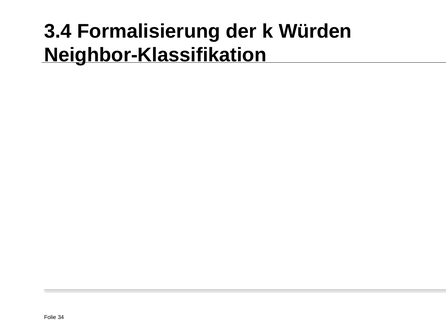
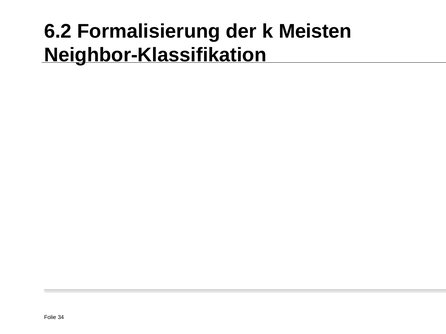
3.4: 3.4 -> 6.2
Würden: Würden -> Meisten
